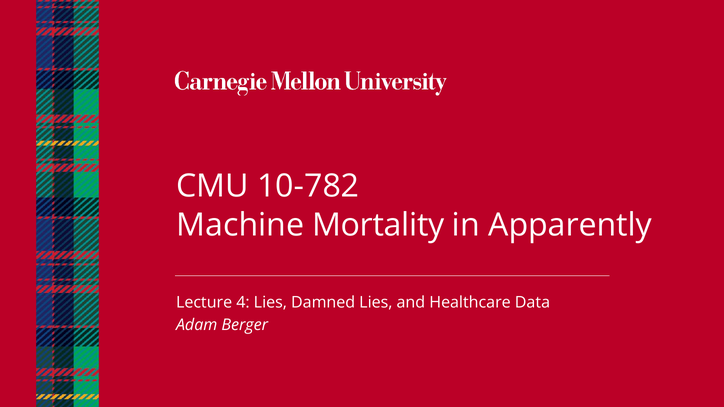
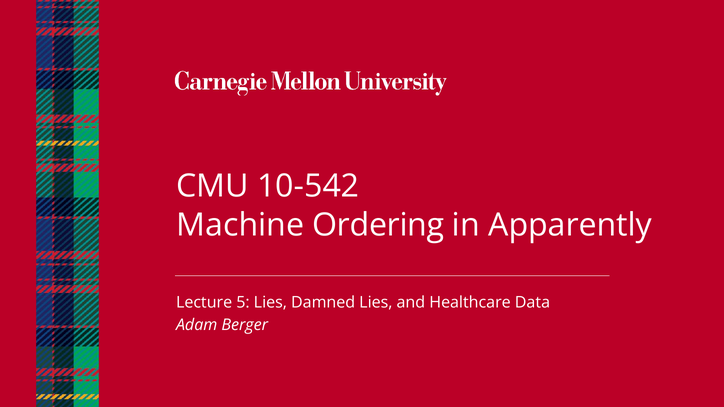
10-782: 10-782 -> 10-542
Mortality: Mortality -> Ordering
4: 4 -> 5
